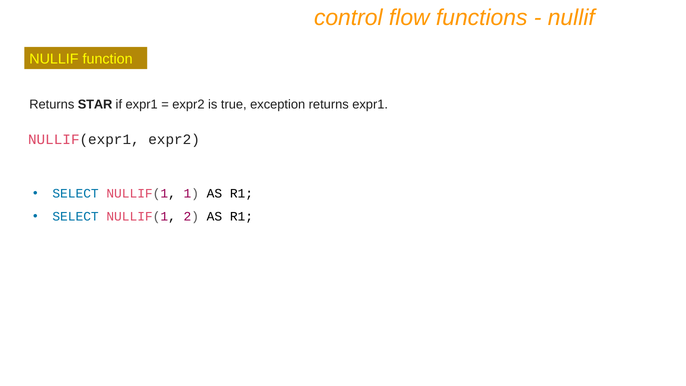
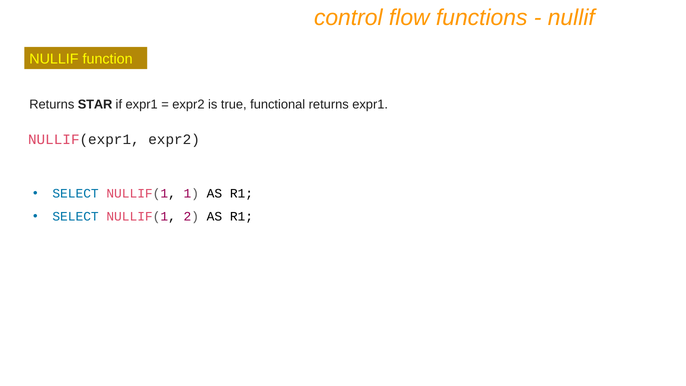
exception: exception -> functional
